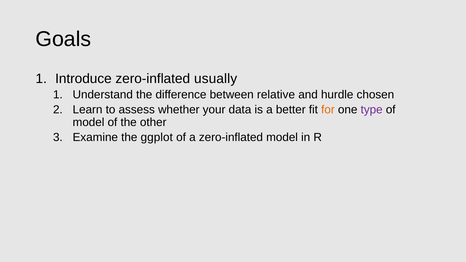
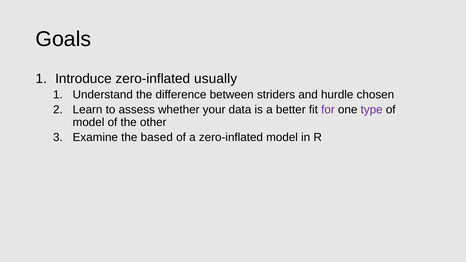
relative: relative -> striders
for colour: orange -> purple
ggplot: ggplot -> based
